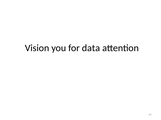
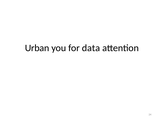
Vision: Vision -> Urban
